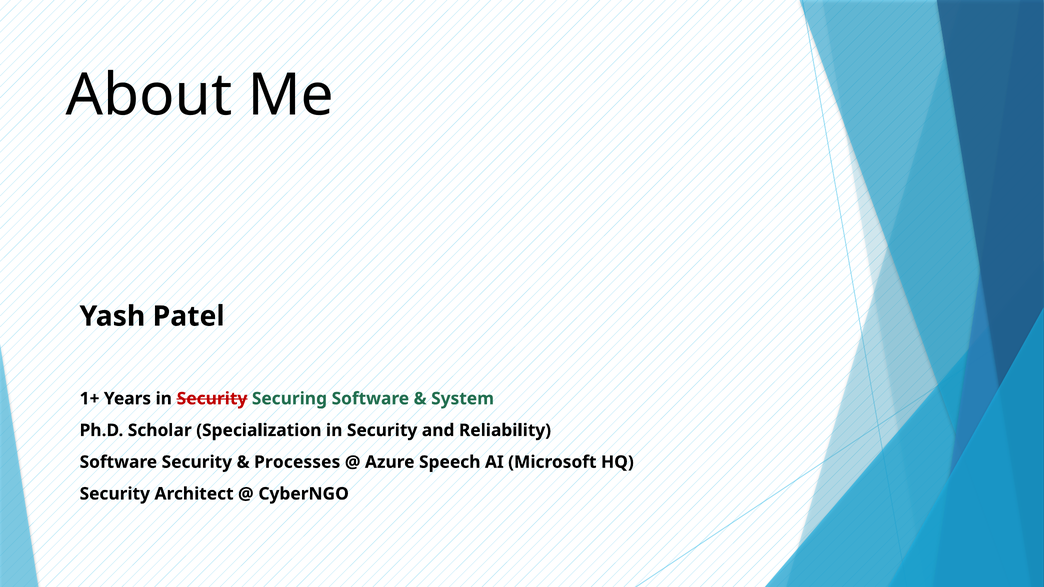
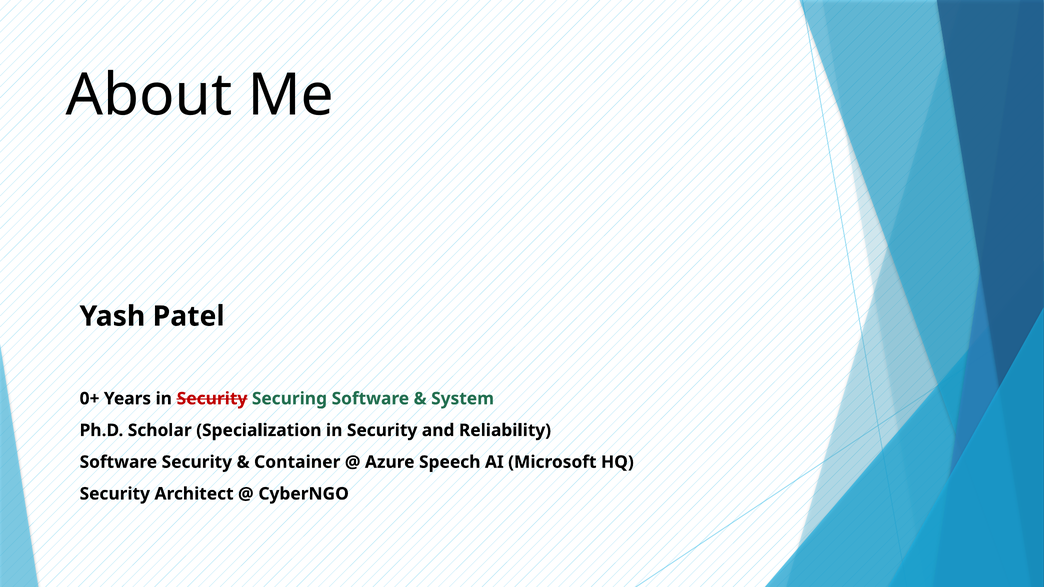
1+: 1+ -> 0+
Processes: Processes -> Container
